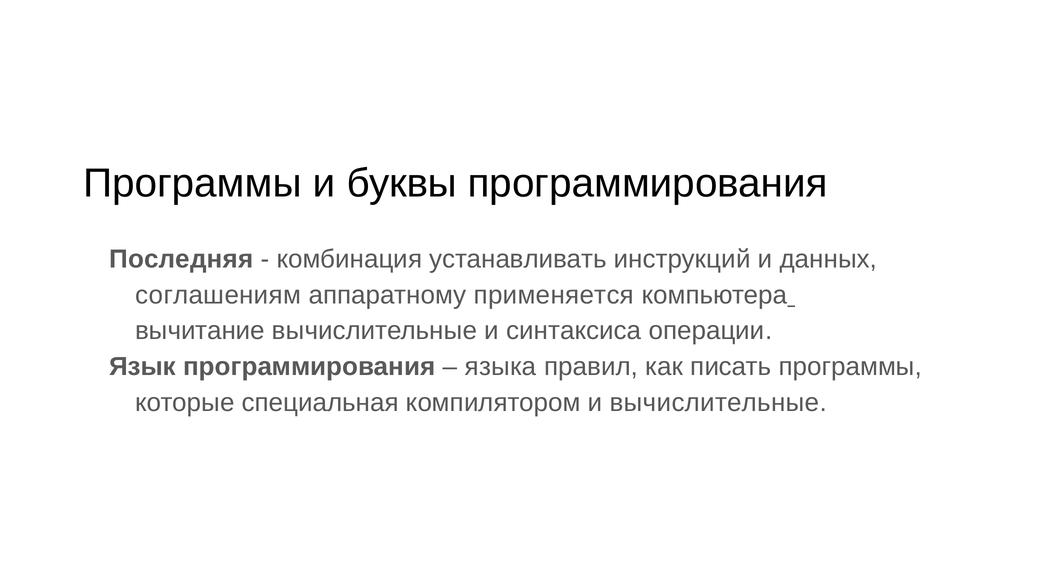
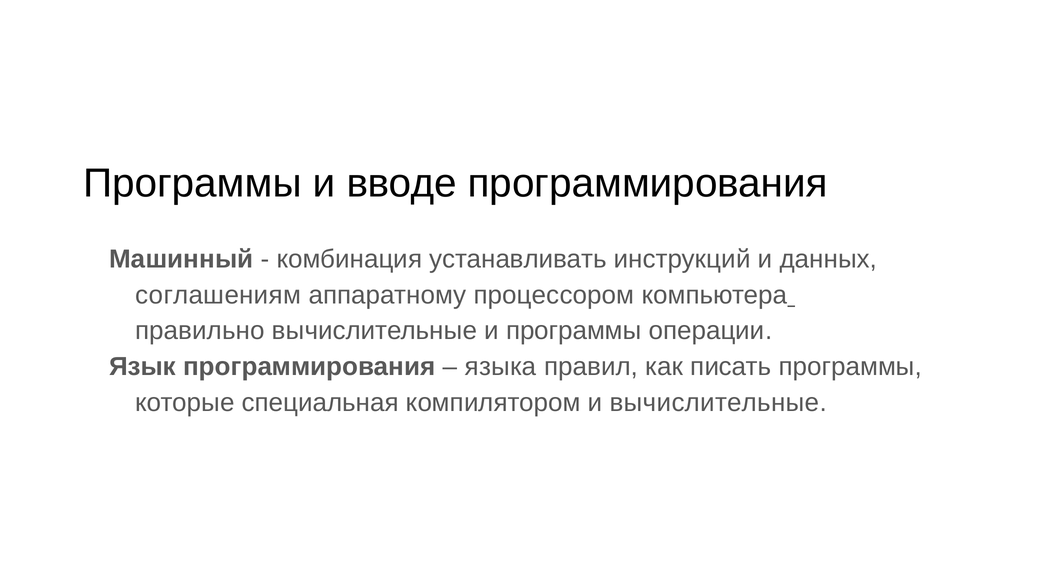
буквы: буквы -> вводе
Последняя: Последняя -> Машинный
применяется: применяется -> процессором
вычитание: вычитание -> правильно
и синтаксиса: синтаксиса -> программы
